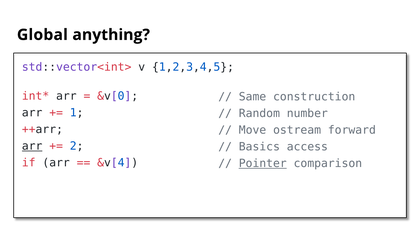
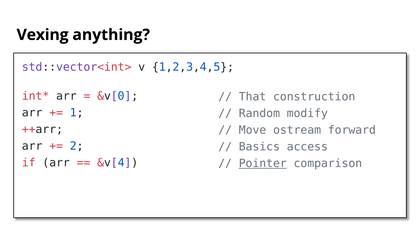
Global: Global -> Vexing
Same: Same -> That
number: number -> modify
arr at (32, 146) underline: present -> none
